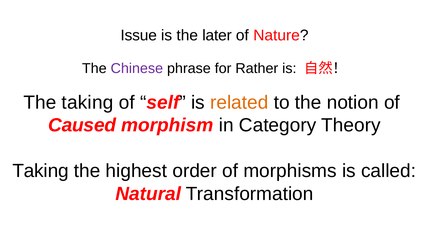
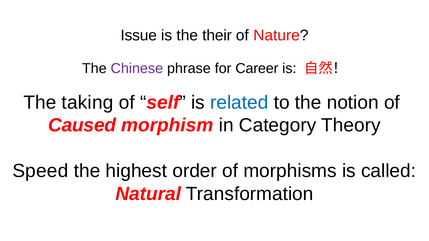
later: later -> their
Rather: Rather -> Career
related colour: orange -> blue
Taking at (41, 171): Taking -> Speed
